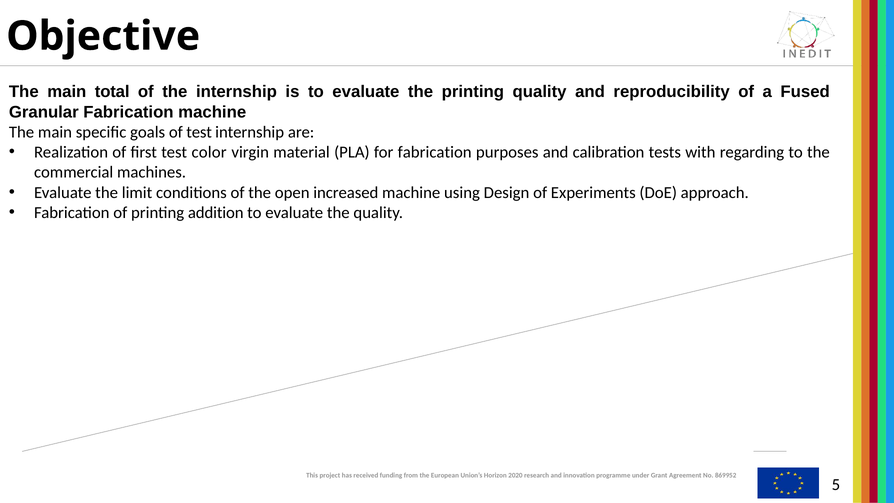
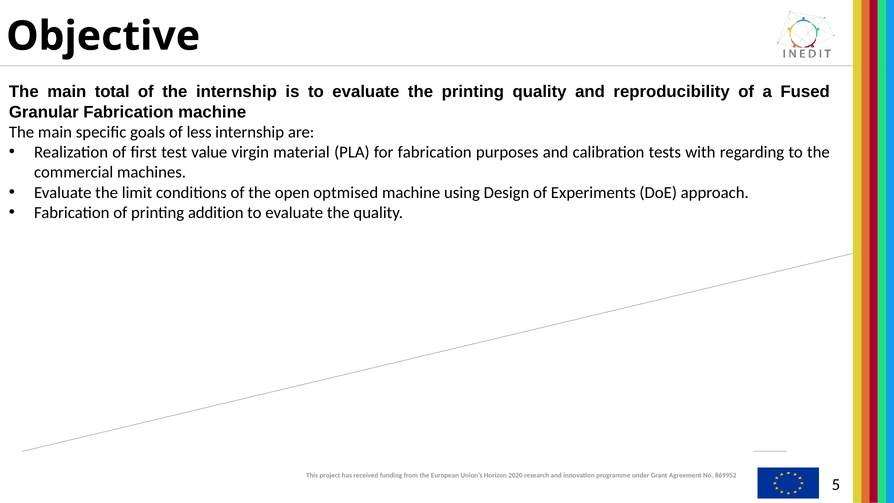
of test: test -> less
color: color -> value
increased: increased -> optmised
